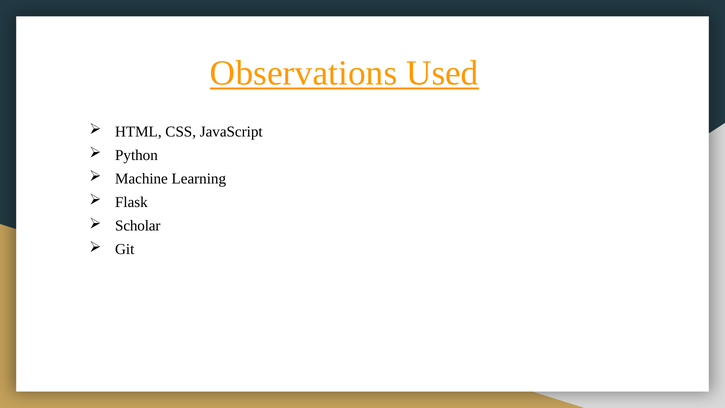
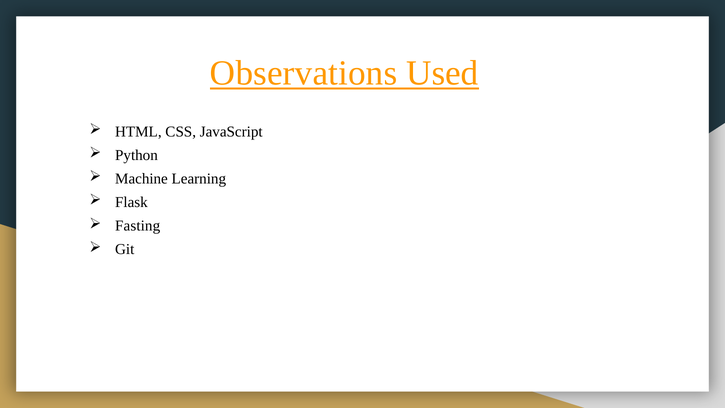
Scholar: Scholar -> Fasting
